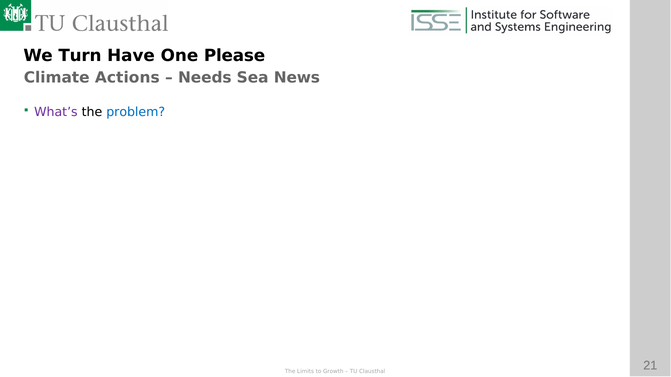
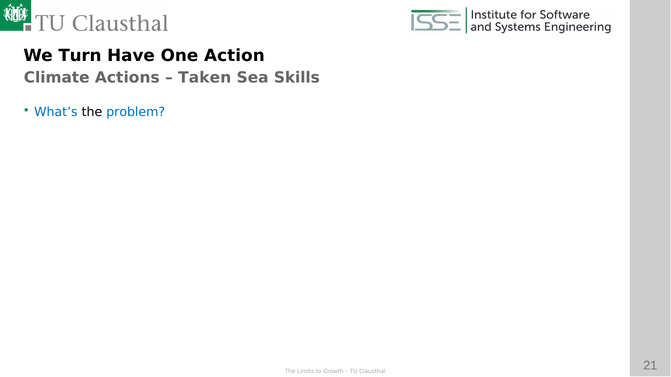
Please: Please -> Action
Needs: Needs -> Taken
News: News -> Skills
What’s colour: purple -> blue
